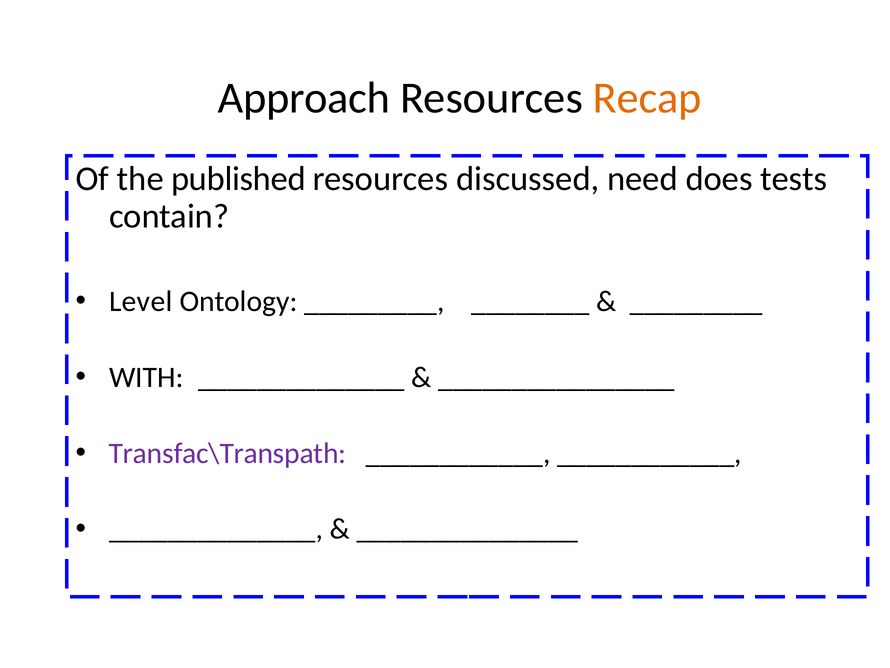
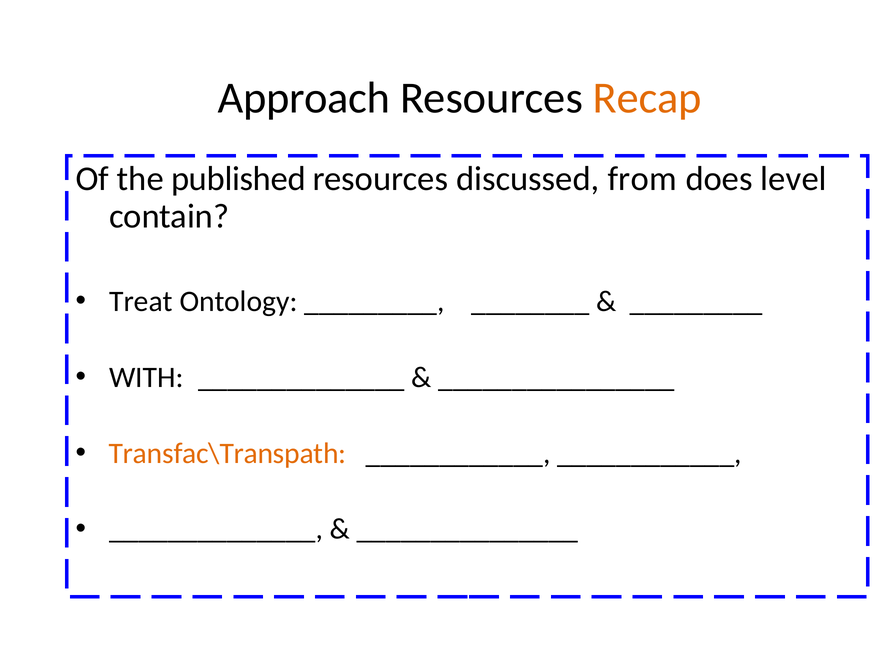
need: need -> from
tests: tests -> level
Level: Level -> Treat
Transfac\Transpath colour: purple -> orange
